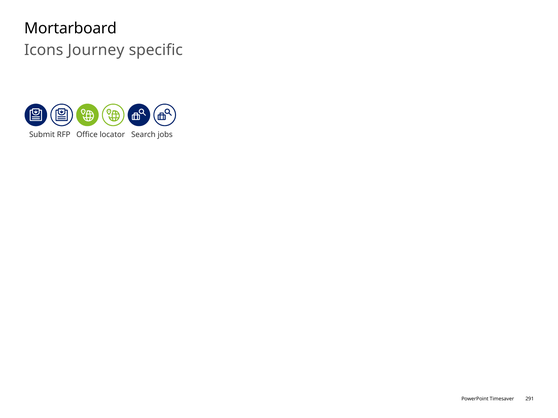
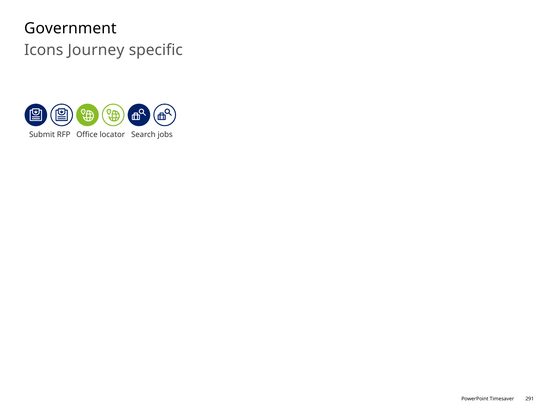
Mortarboard: Mortarboard -> Government
